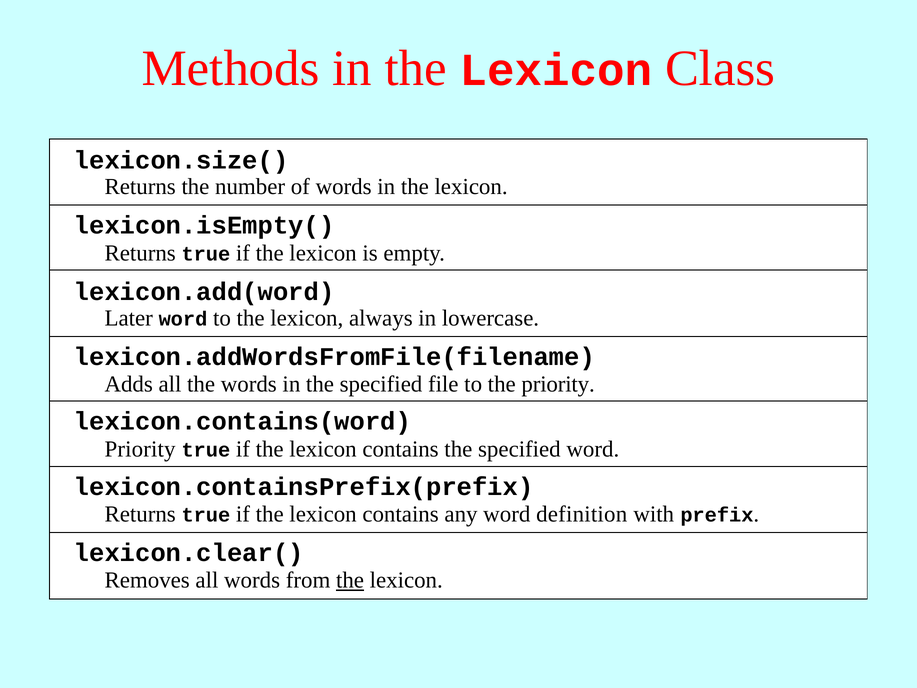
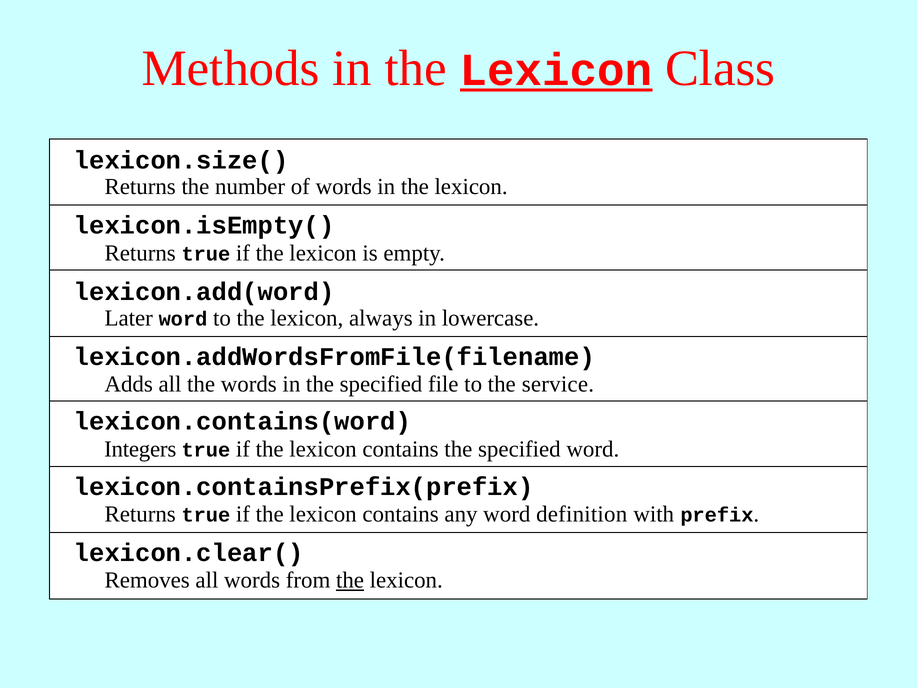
Lexicon at (556, 70) underline: none -> present
the priority: priority -> service
Priority at (140, 449): Priority -> Integers
